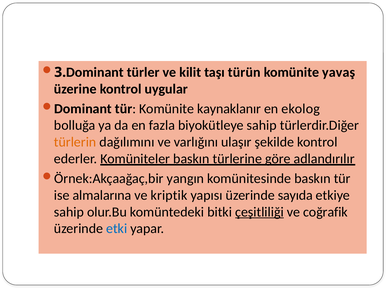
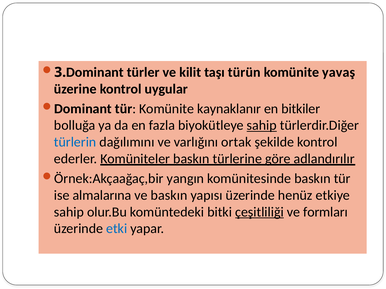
ekolog: ekolog -> bitkiler
sahip at (262, 126) underline: none -> present
türlerin colour: orange -> blue
ulaşır: ulaşır -> ortak
ve kriptik: kriptik -> baskın
sayıda: sayıda -> henüz
coğrafik: coğrafik -> formları
